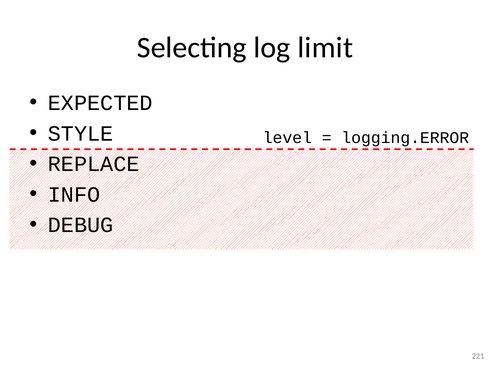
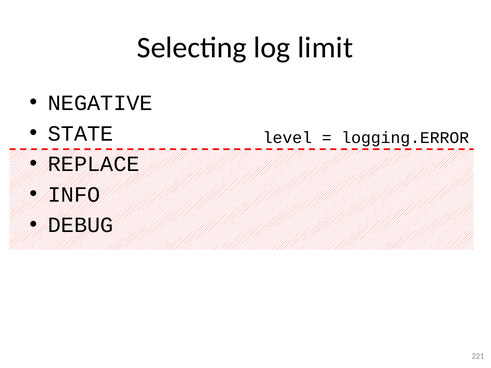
EXPECTED: EXPECTED -> NEGATIVE
STYLE: STYLE -> STATE
